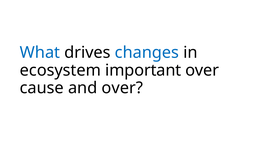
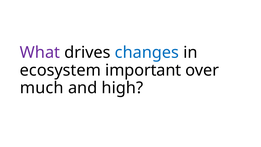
What colour: blue -> purple
cause: cause -> much
and over: over -> high
